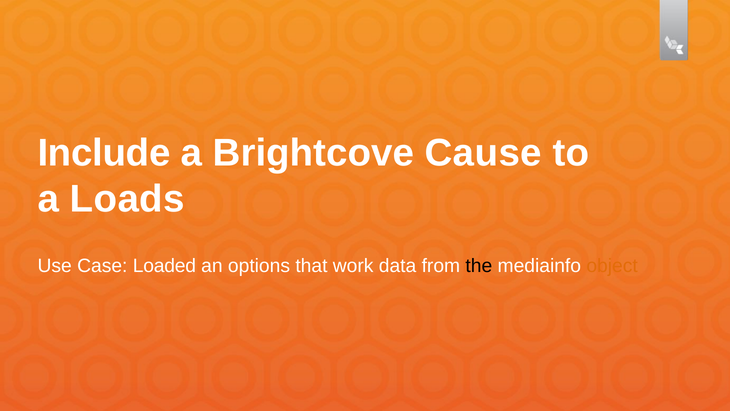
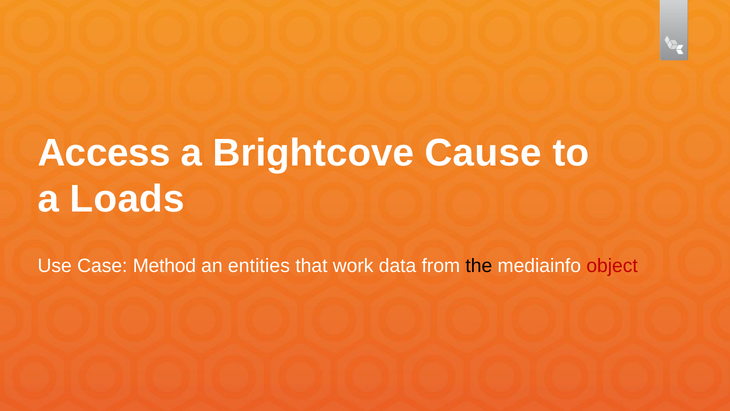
Include: Include -> Access
Loaded: Loaded -> Method
options: options -> entities
object colour: orange -> red
